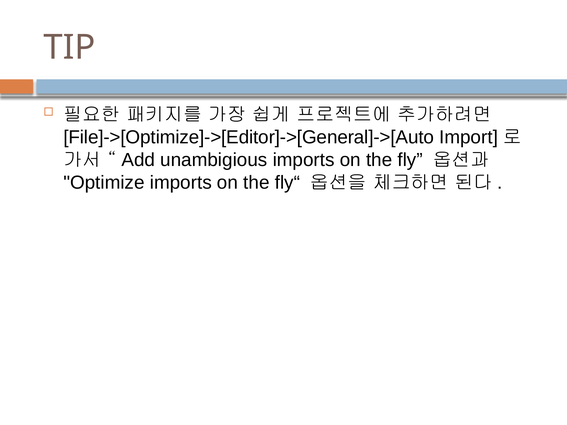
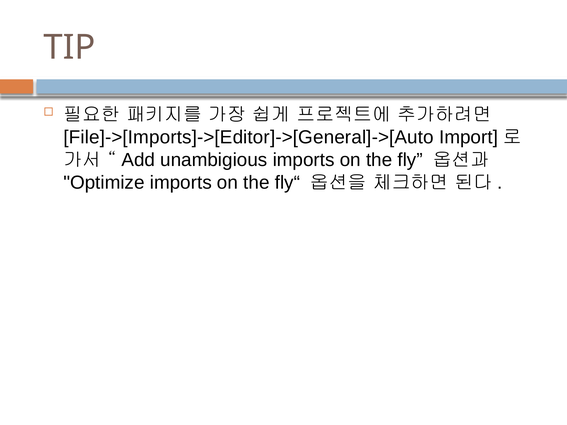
File]->[Optimize]->[Editor]->[General]->[Auto: File]->[Optimize]->[Editor]->[General]->[Auto -> File]->[Imports]->[Editor]->[General]->[Auto
